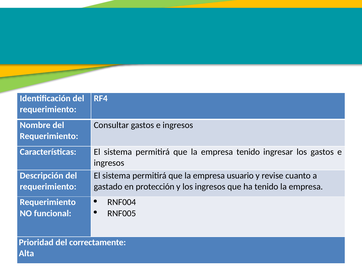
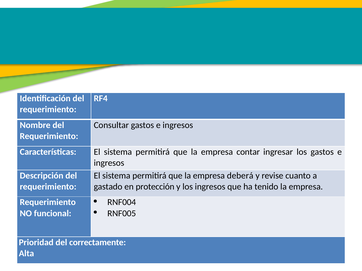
empresa tenido: tenido -> contar
usuario: usuario -> deberá
